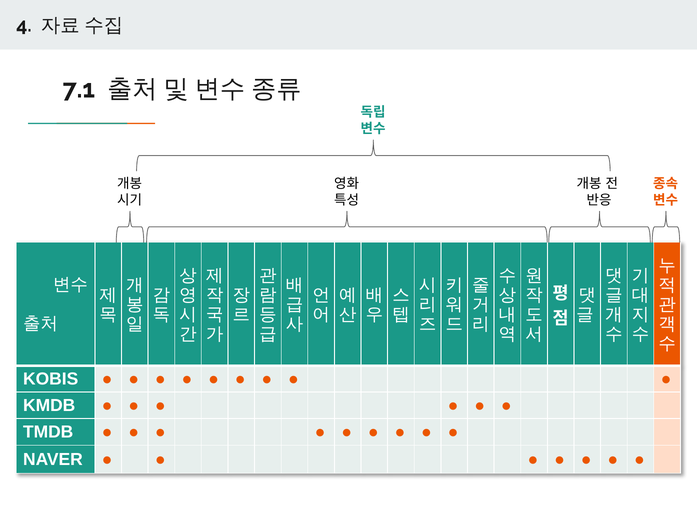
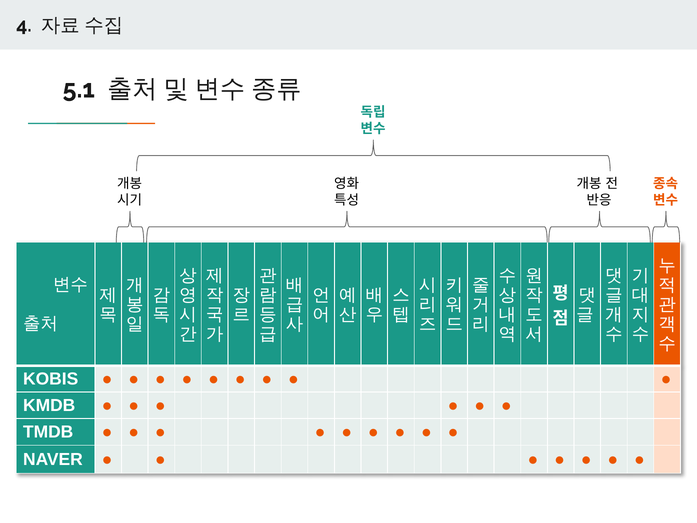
7.1: 7.1 -> 5.1
